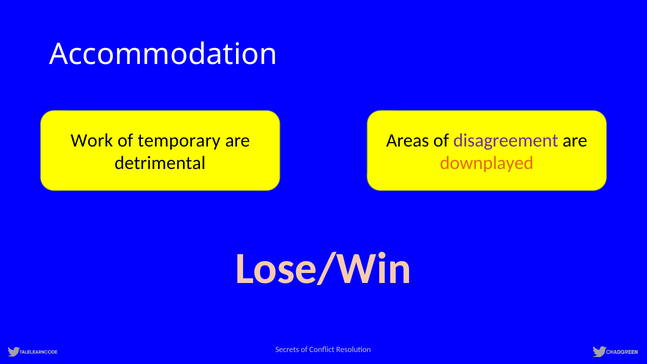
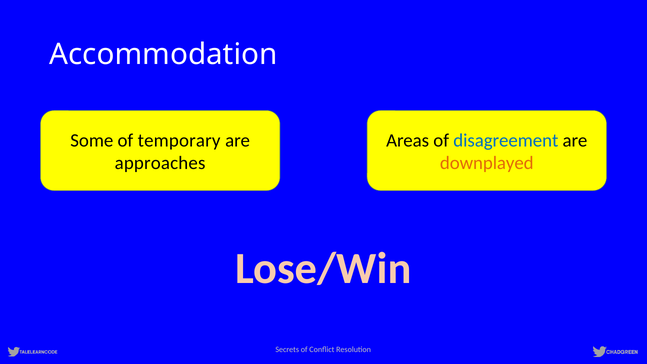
Work: Work -> Some
disagreement colour: purple -> blue
detrimental: detrimental -> approaches
